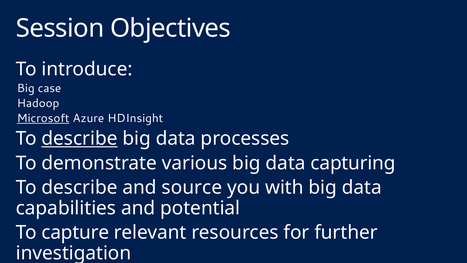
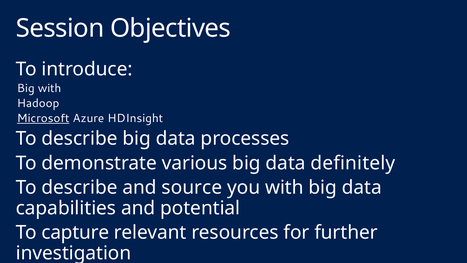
Big case: case -> with
describe at (79, 138) underline: present -> none
capturing: capturing -> definitely
